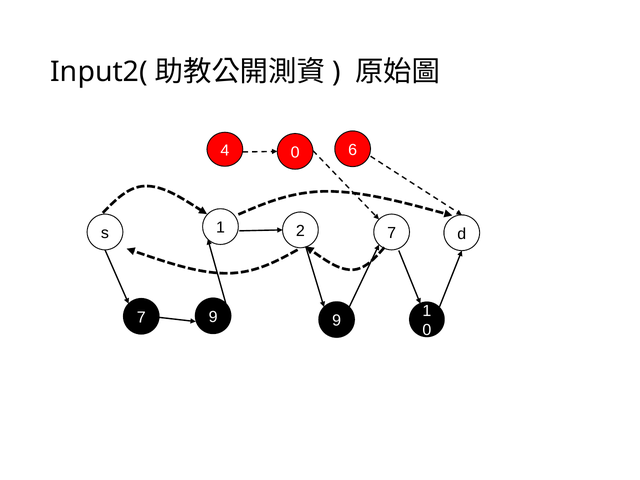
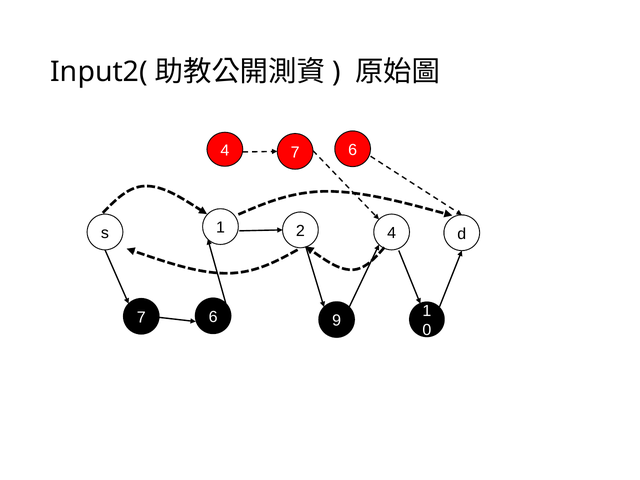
4 0: 0 -> 7
2 7: 7 -> 4
9 at (213, 317): 9 -> 6
